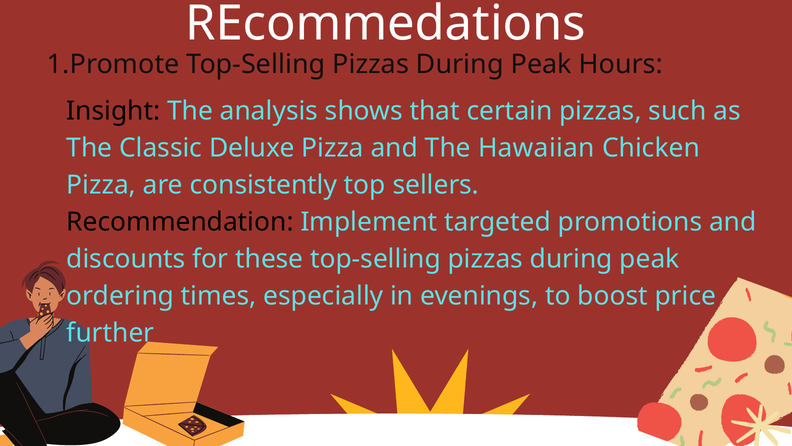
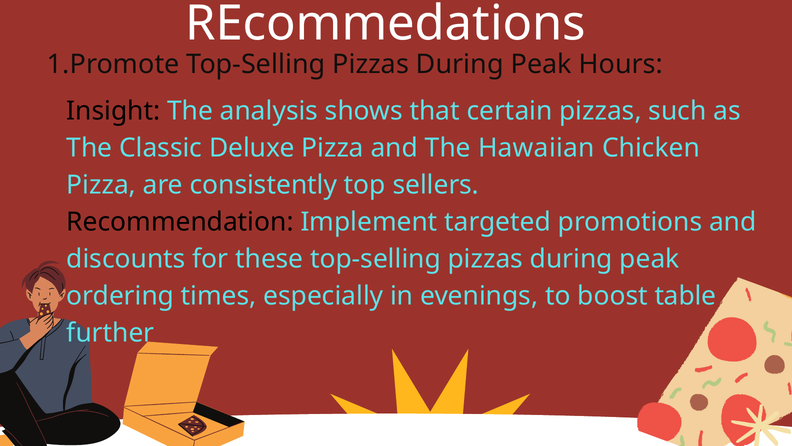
price: price -> table
